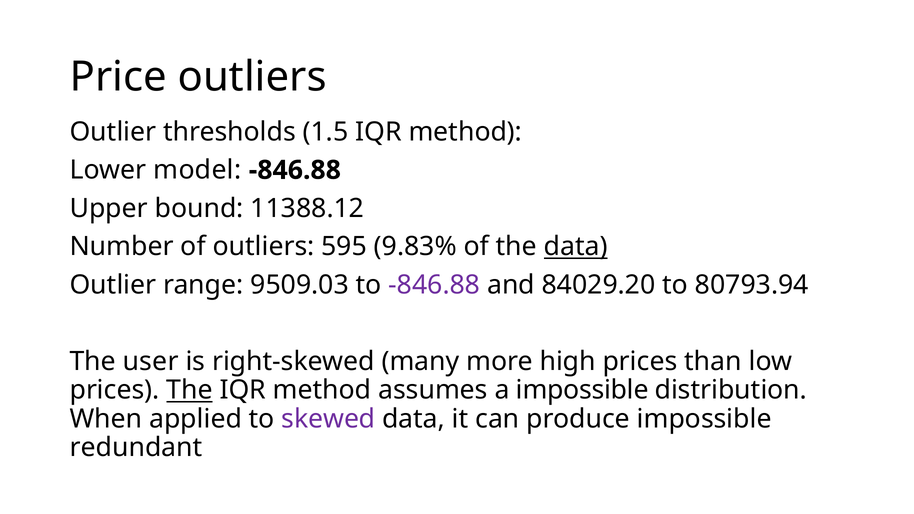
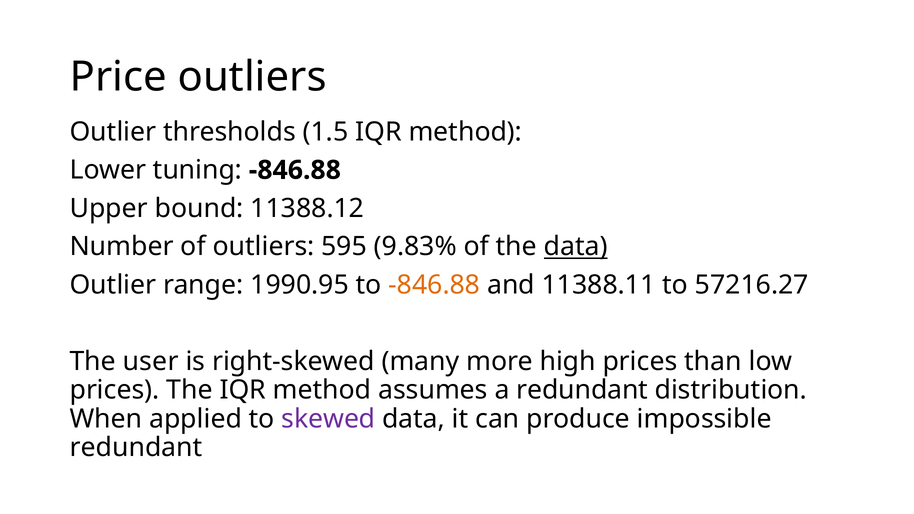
model: model -> tuning
9509.03: 9509.03 -> 1990.95
-846.88 at (434, 285) colour: purple -> orange
84029.20: 84029.20 -> 11388.11
80793.94: 80793.94 -> 57216.27
The at (190, 390) underline: present -> none
a impossible: impossible -> redundant
